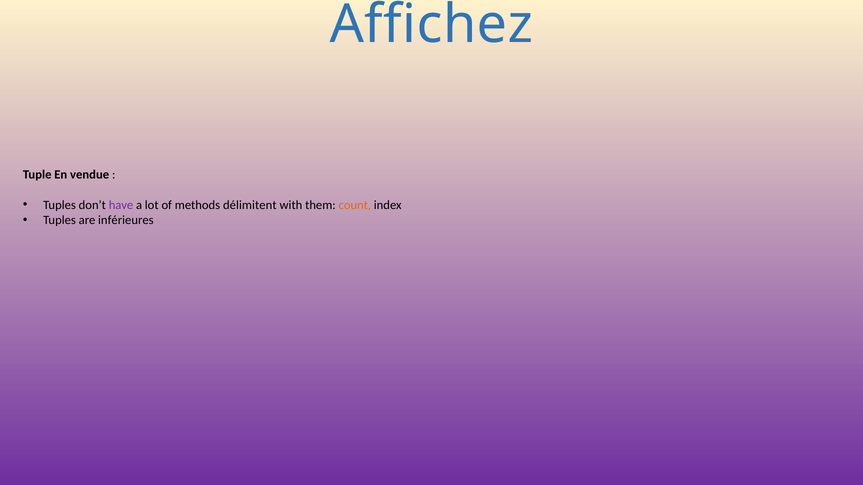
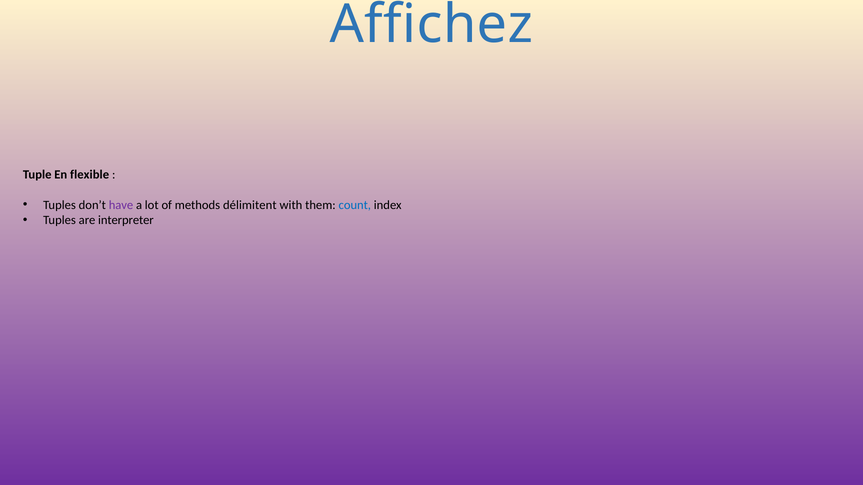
vendue: vendue -> flexible
count colour: orange -> blue
inférieures: inférieures -> interpreter
